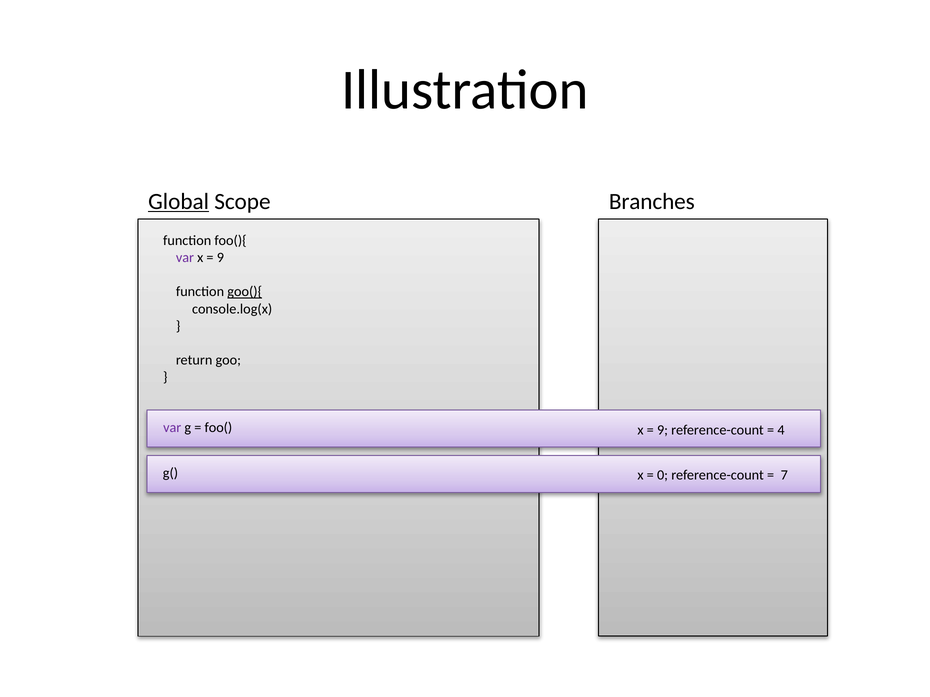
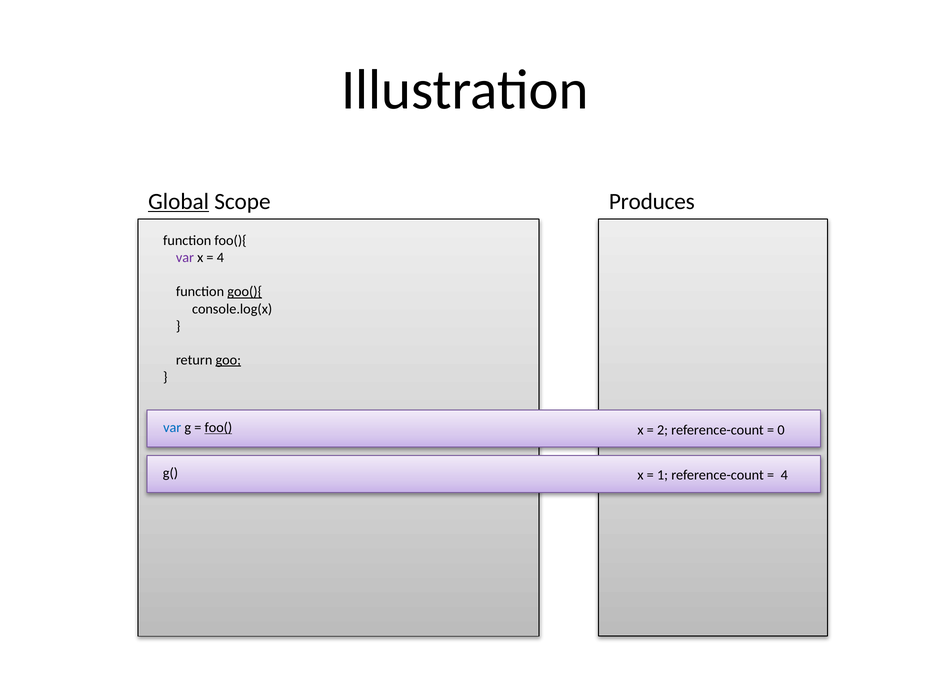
Branches: Branches -> Produces
9 at (220, 258): 9 -> 4
goo underline: none -> present
var at (172, 428) colour: purple -> blue
foo( underline: none -> present
9 at (662, 430): 9 -> 2
4: 4 -> 0
0: 0 -> 1
7 at (784, 476): 7 -> 4
